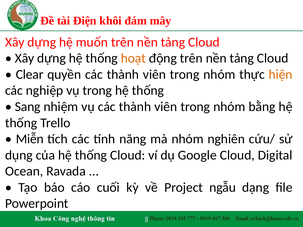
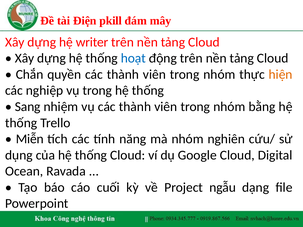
khôi: khôi -> pkill
muốn: muốn -> writer
hoạt colour: orange -> blue
Clear: Clear -> Chắn
